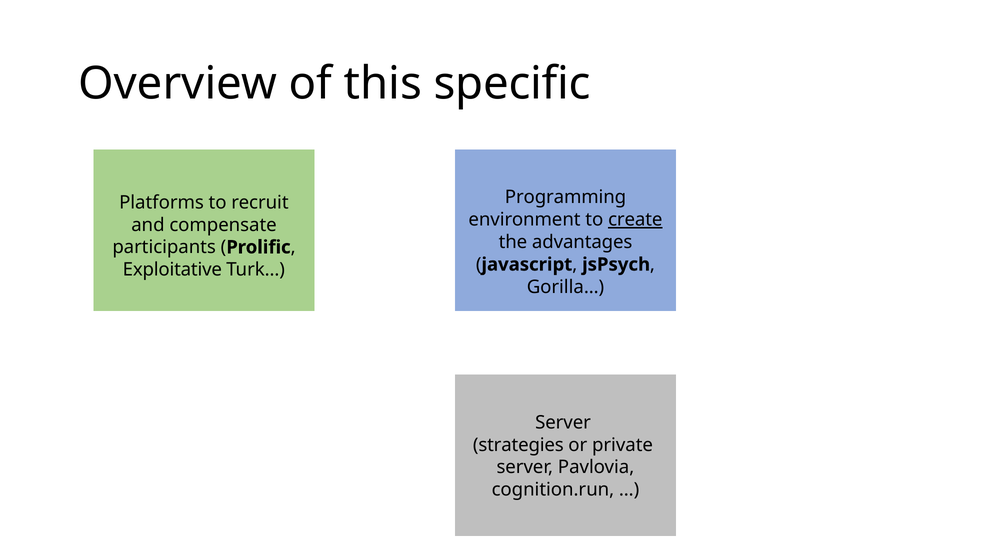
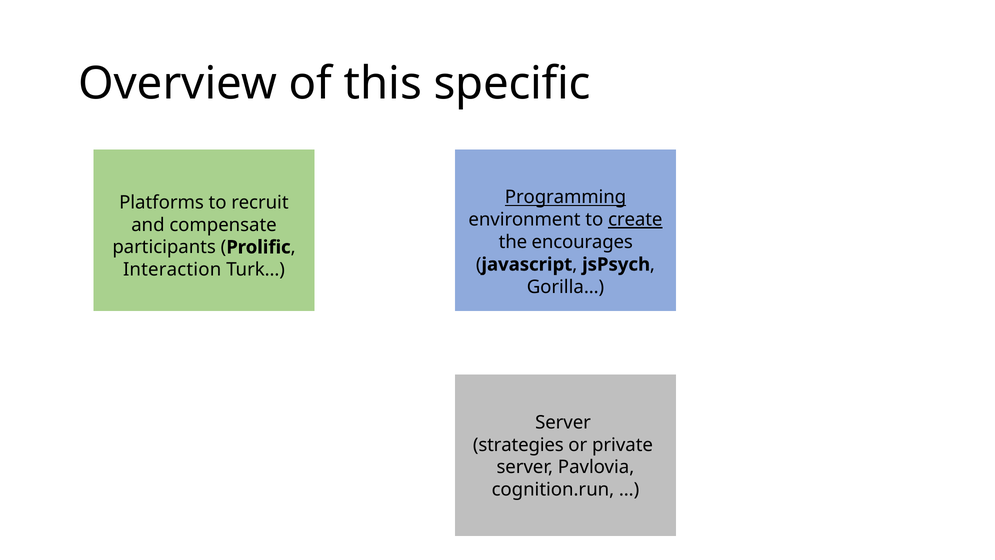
Programming underline: none -> present
advantages: advantages -> encourages
Exploitative: Exploitative -> Interaction
